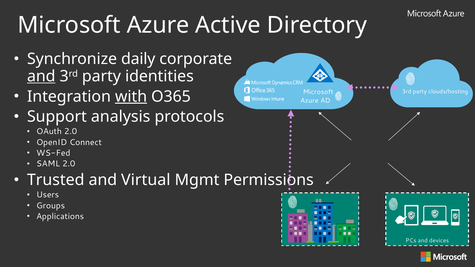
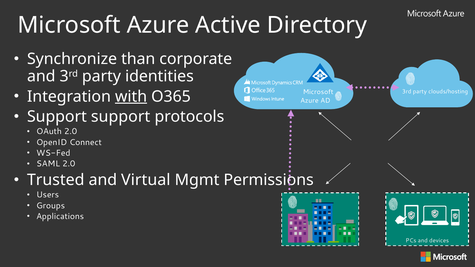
daily: daily -> than
and at (41, 76) underline: present -> none
Support analysis: analysis -> support
